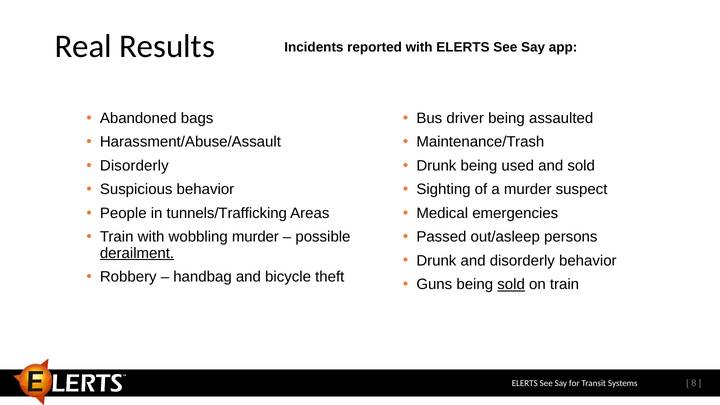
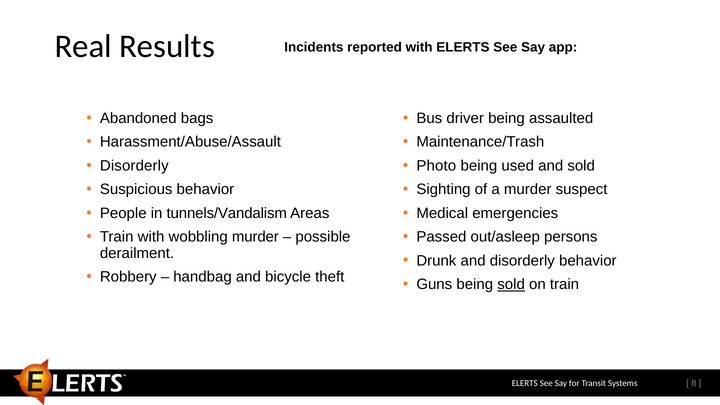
Drunk at (436, 166): Drunk -> Photo
tunnels/Trafficking: tunnels/Trafficking -> tunnels/Vandalism
derailment underline: present -> none
